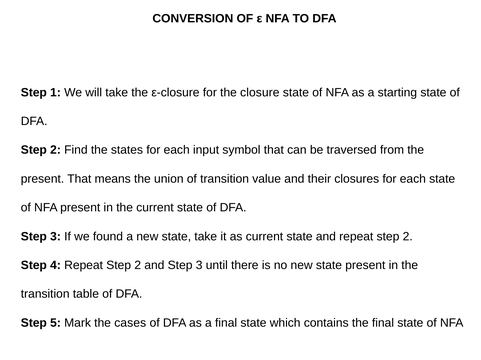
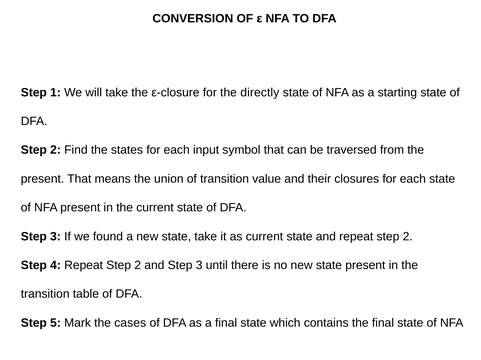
closure: closure -> directly
